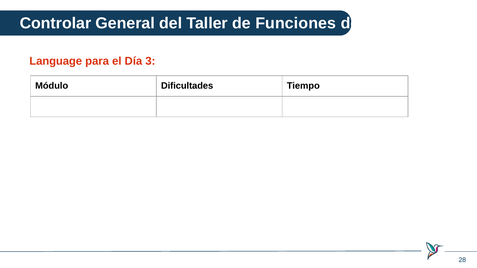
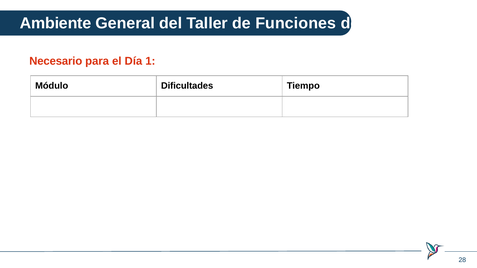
Controlar: Controlar -> Ambiente
Language: Language -> Necesario
3: 3 -> 1
